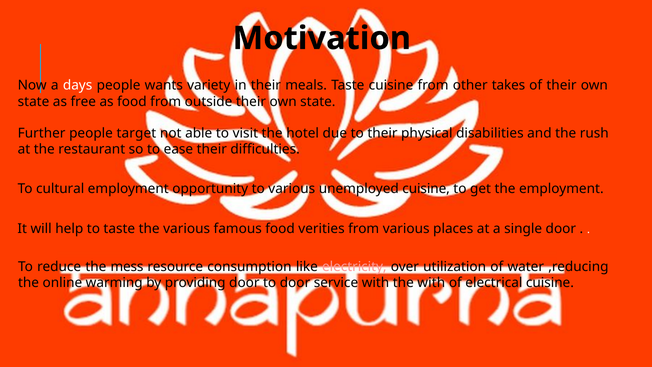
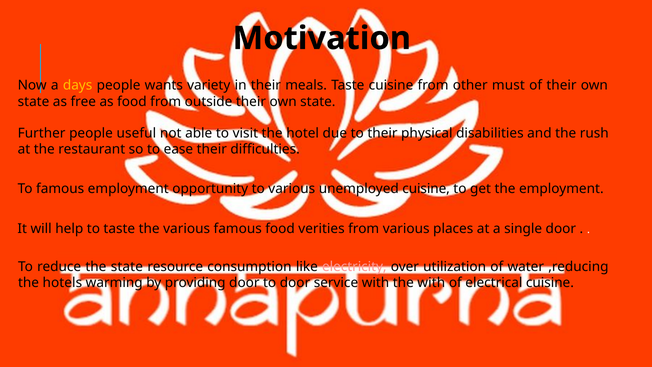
days colour: white -> yellow
takes: takes -> must
target: target -> useful
To cultural: cultural -> famous
the mess: mess -> state
online: online -> hotels
